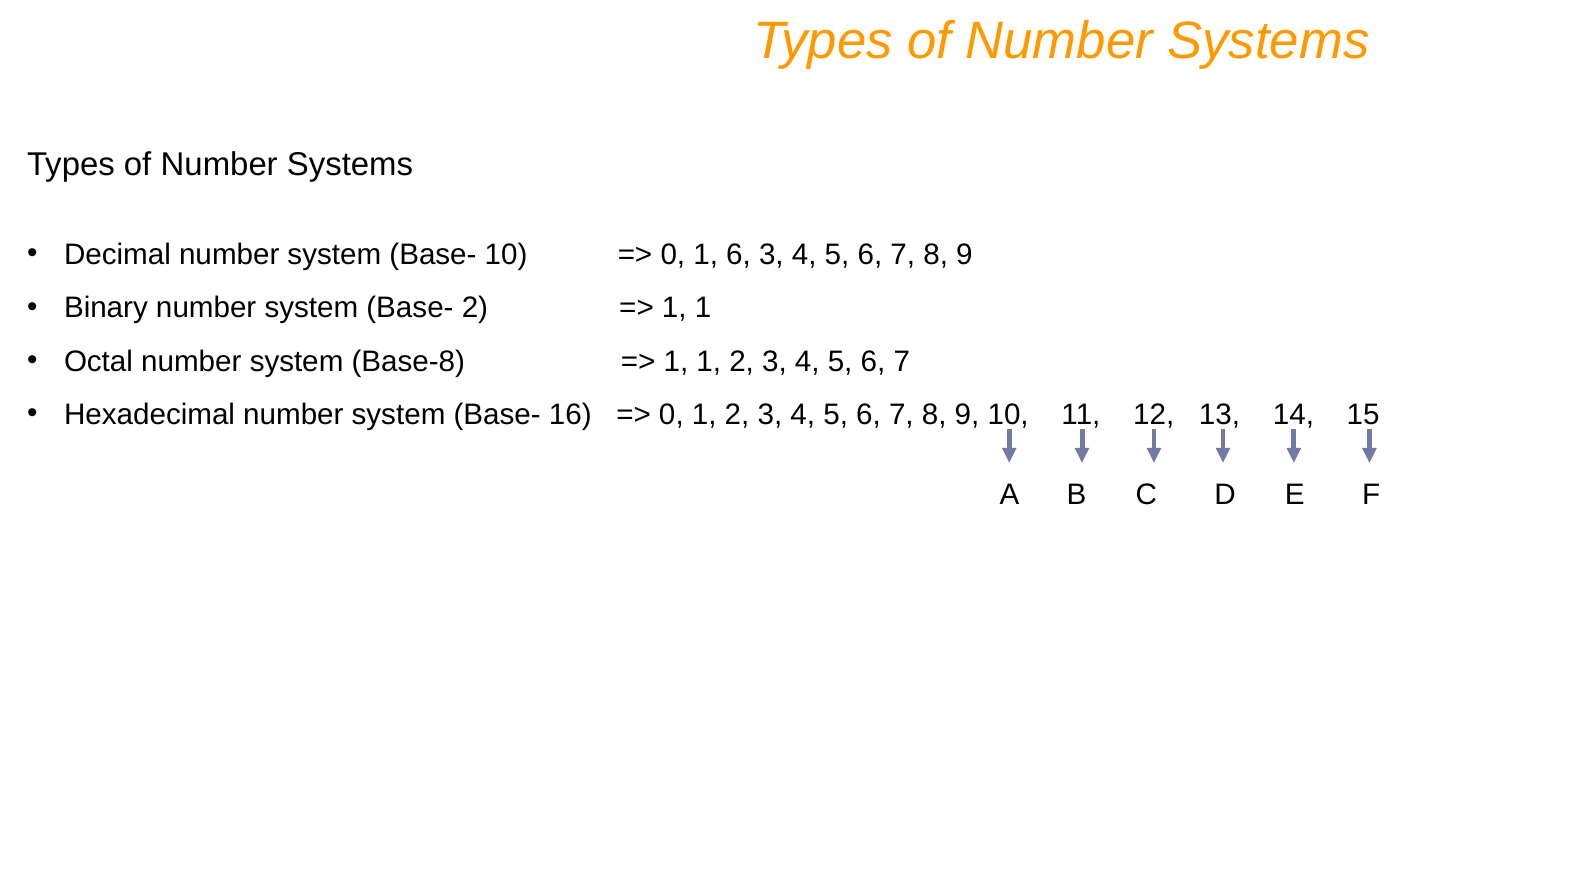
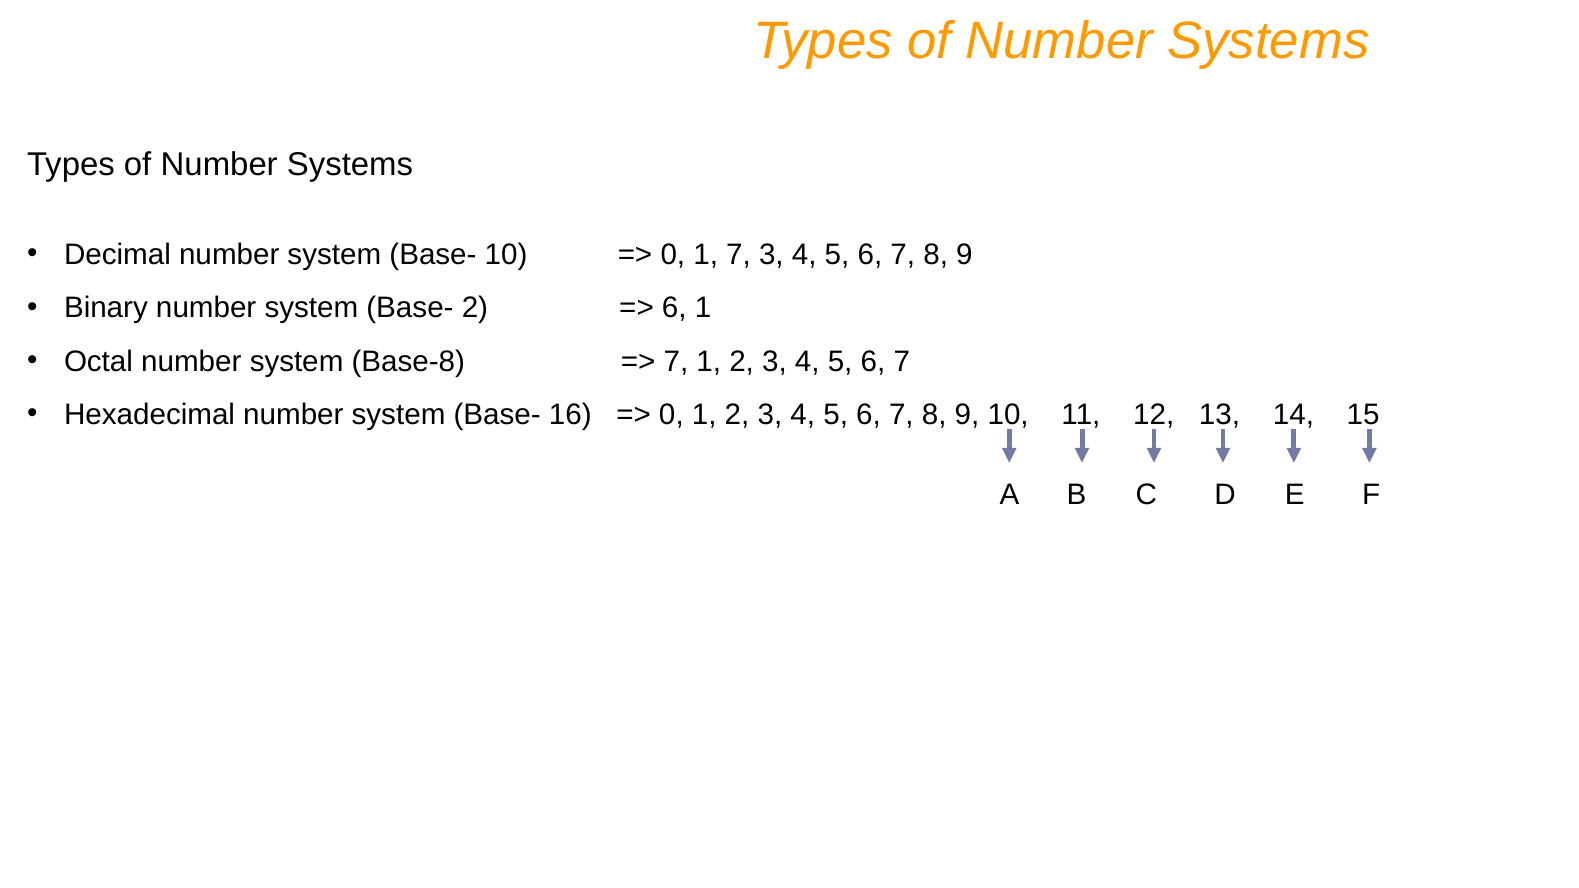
1 6: 6 -> 7
1 at (674, 308): 1 -> 6
1 at (676, 361): 1 -> 7
